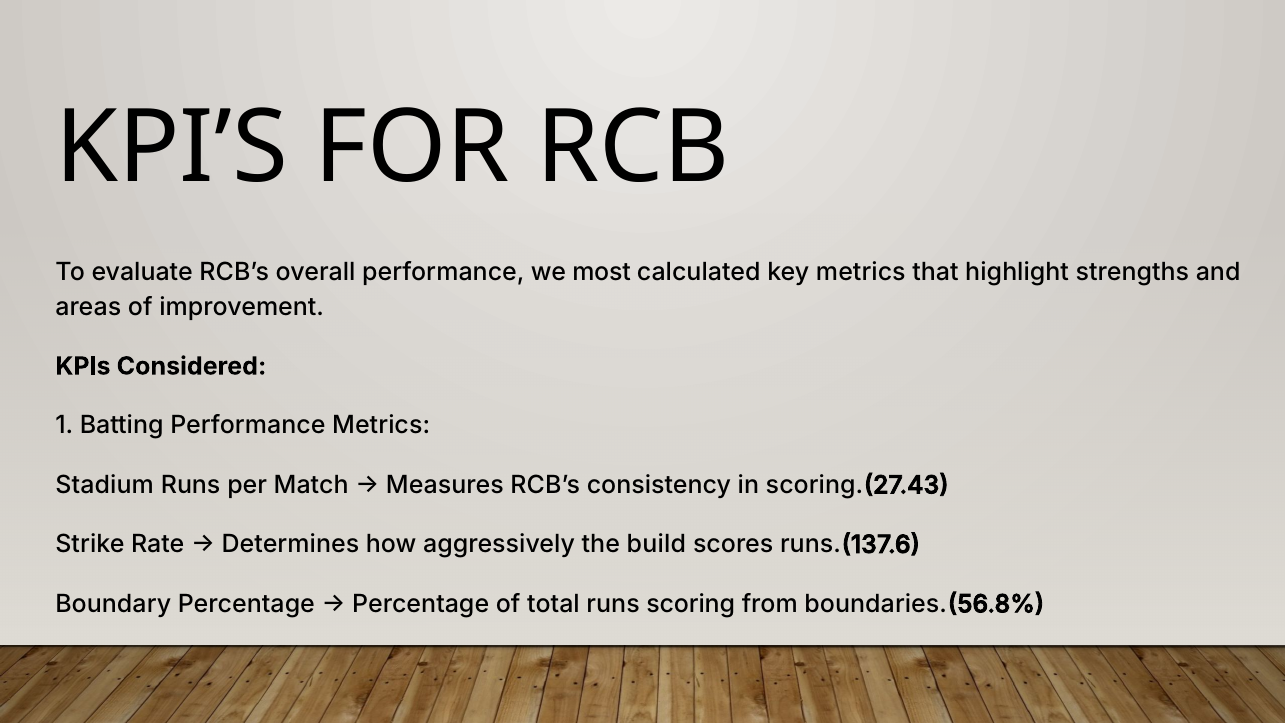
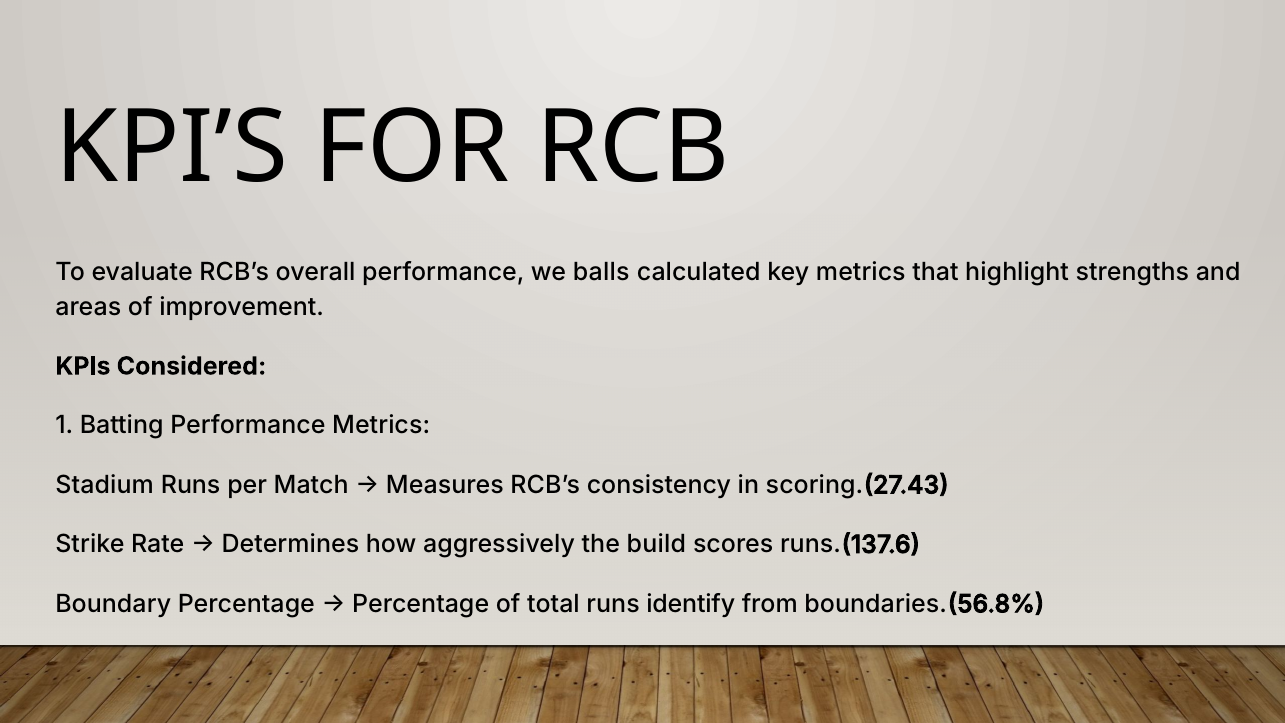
most: most -> balls
scoring: scoring -> identify
